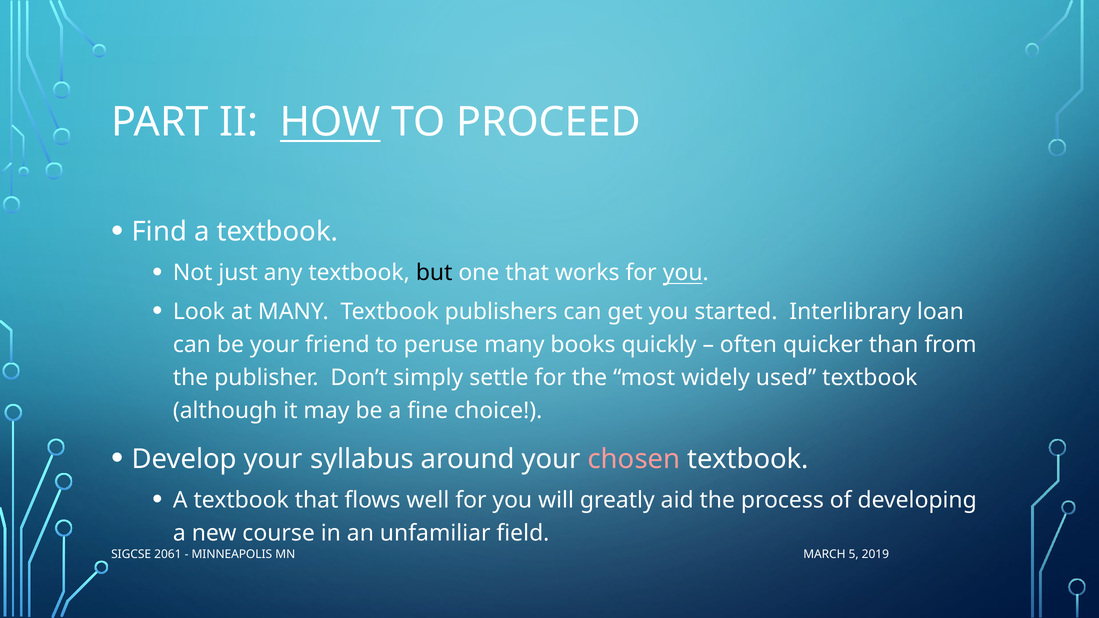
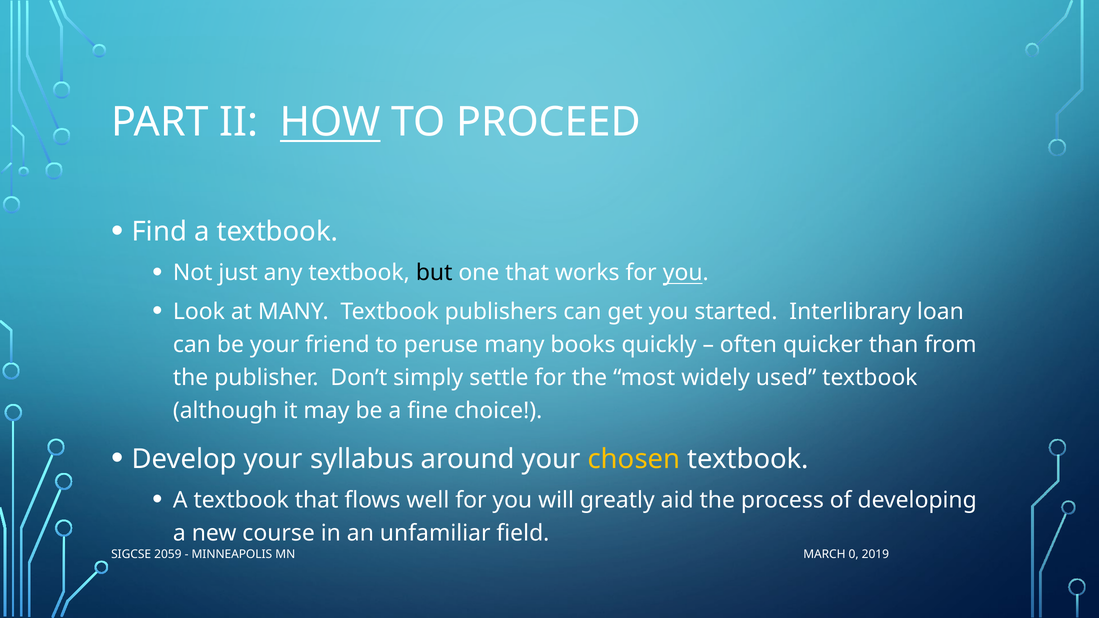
chosen colour: pink -> yellow
2061: 2061 -> 2059
5: 5 -> 0
